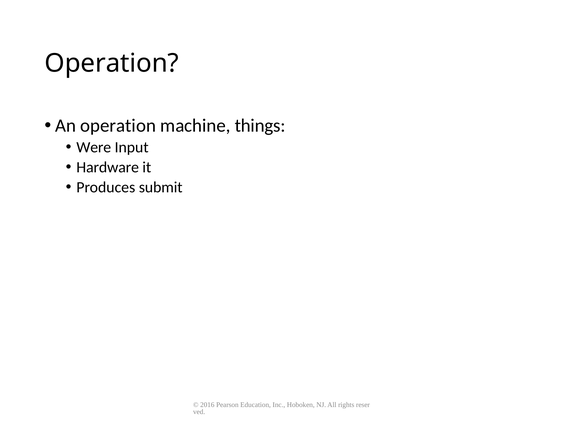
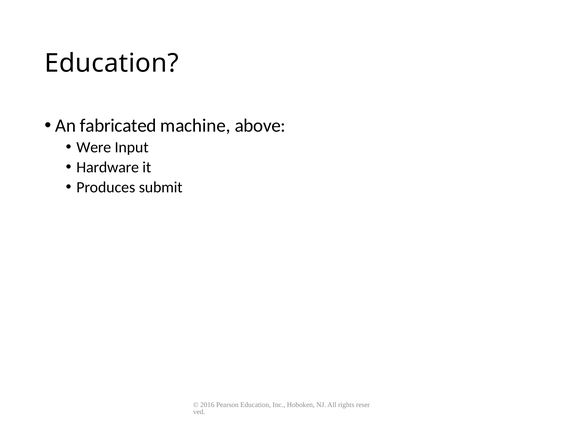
Operation at (112, 63): Operation -> Education
An operation: operation -> fabricated
things: things -> above
